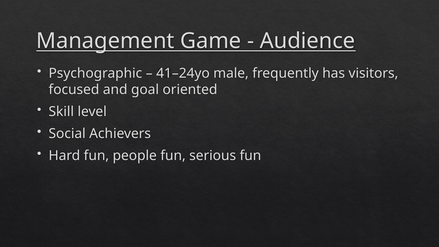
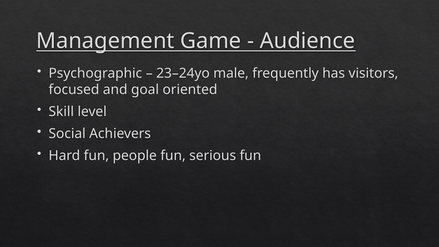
41–24yo: 41–24yo -> 23–24yo
